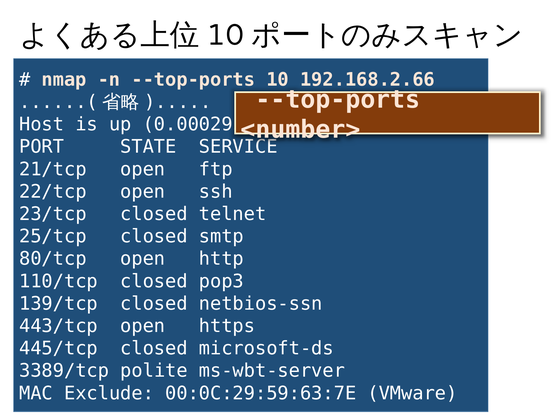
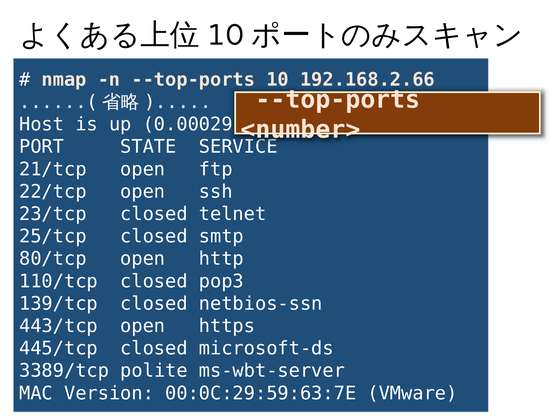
Exclude: Exclude -> Version
